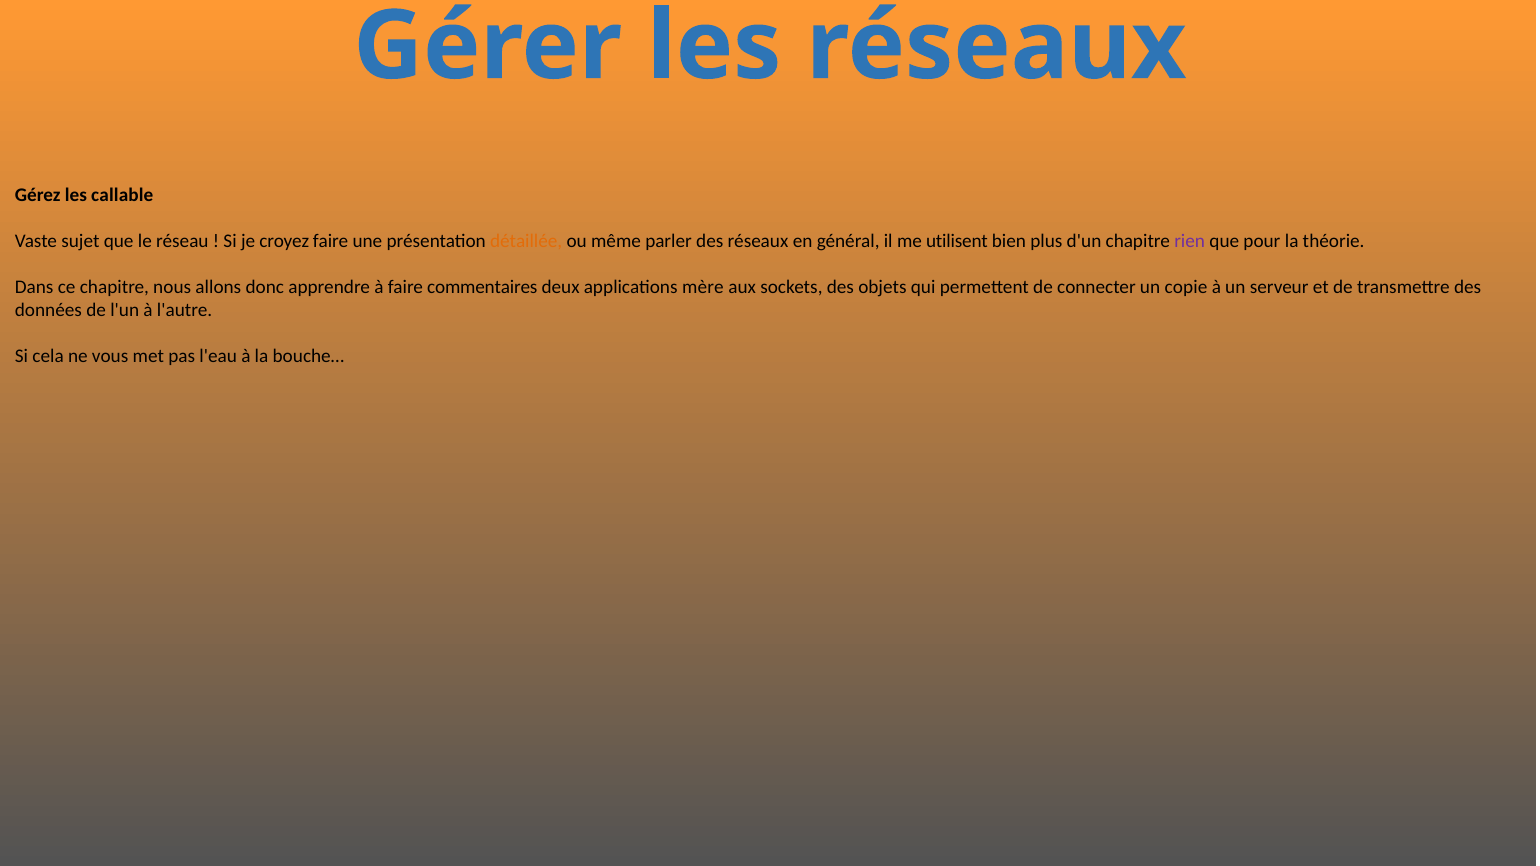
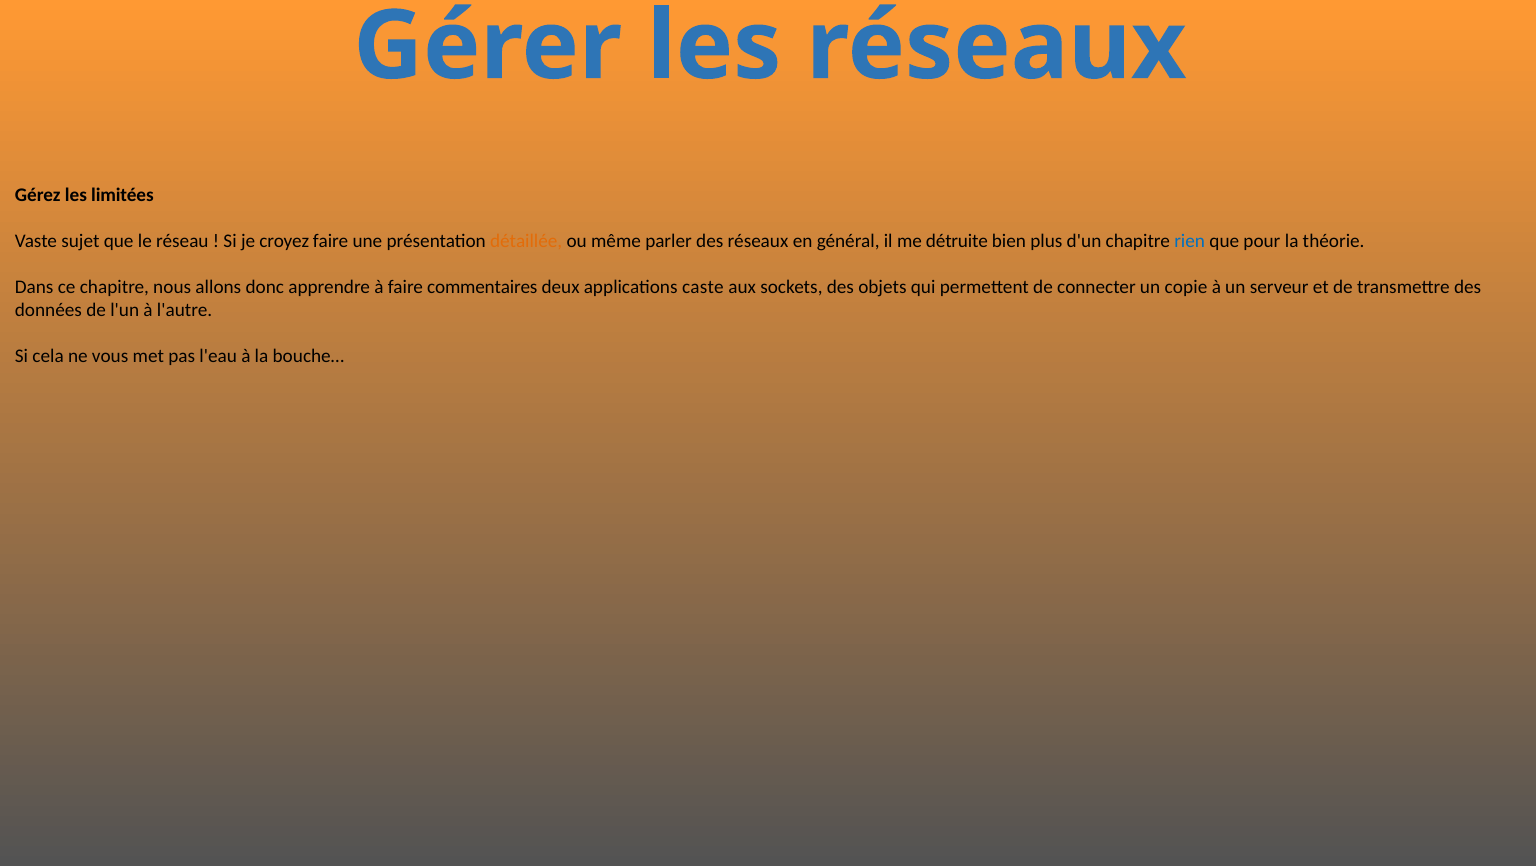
callable: callable -> limitées
utilisent: utilisent -> détruite
rien colour: purple -> blue
mère: mère -> caste
